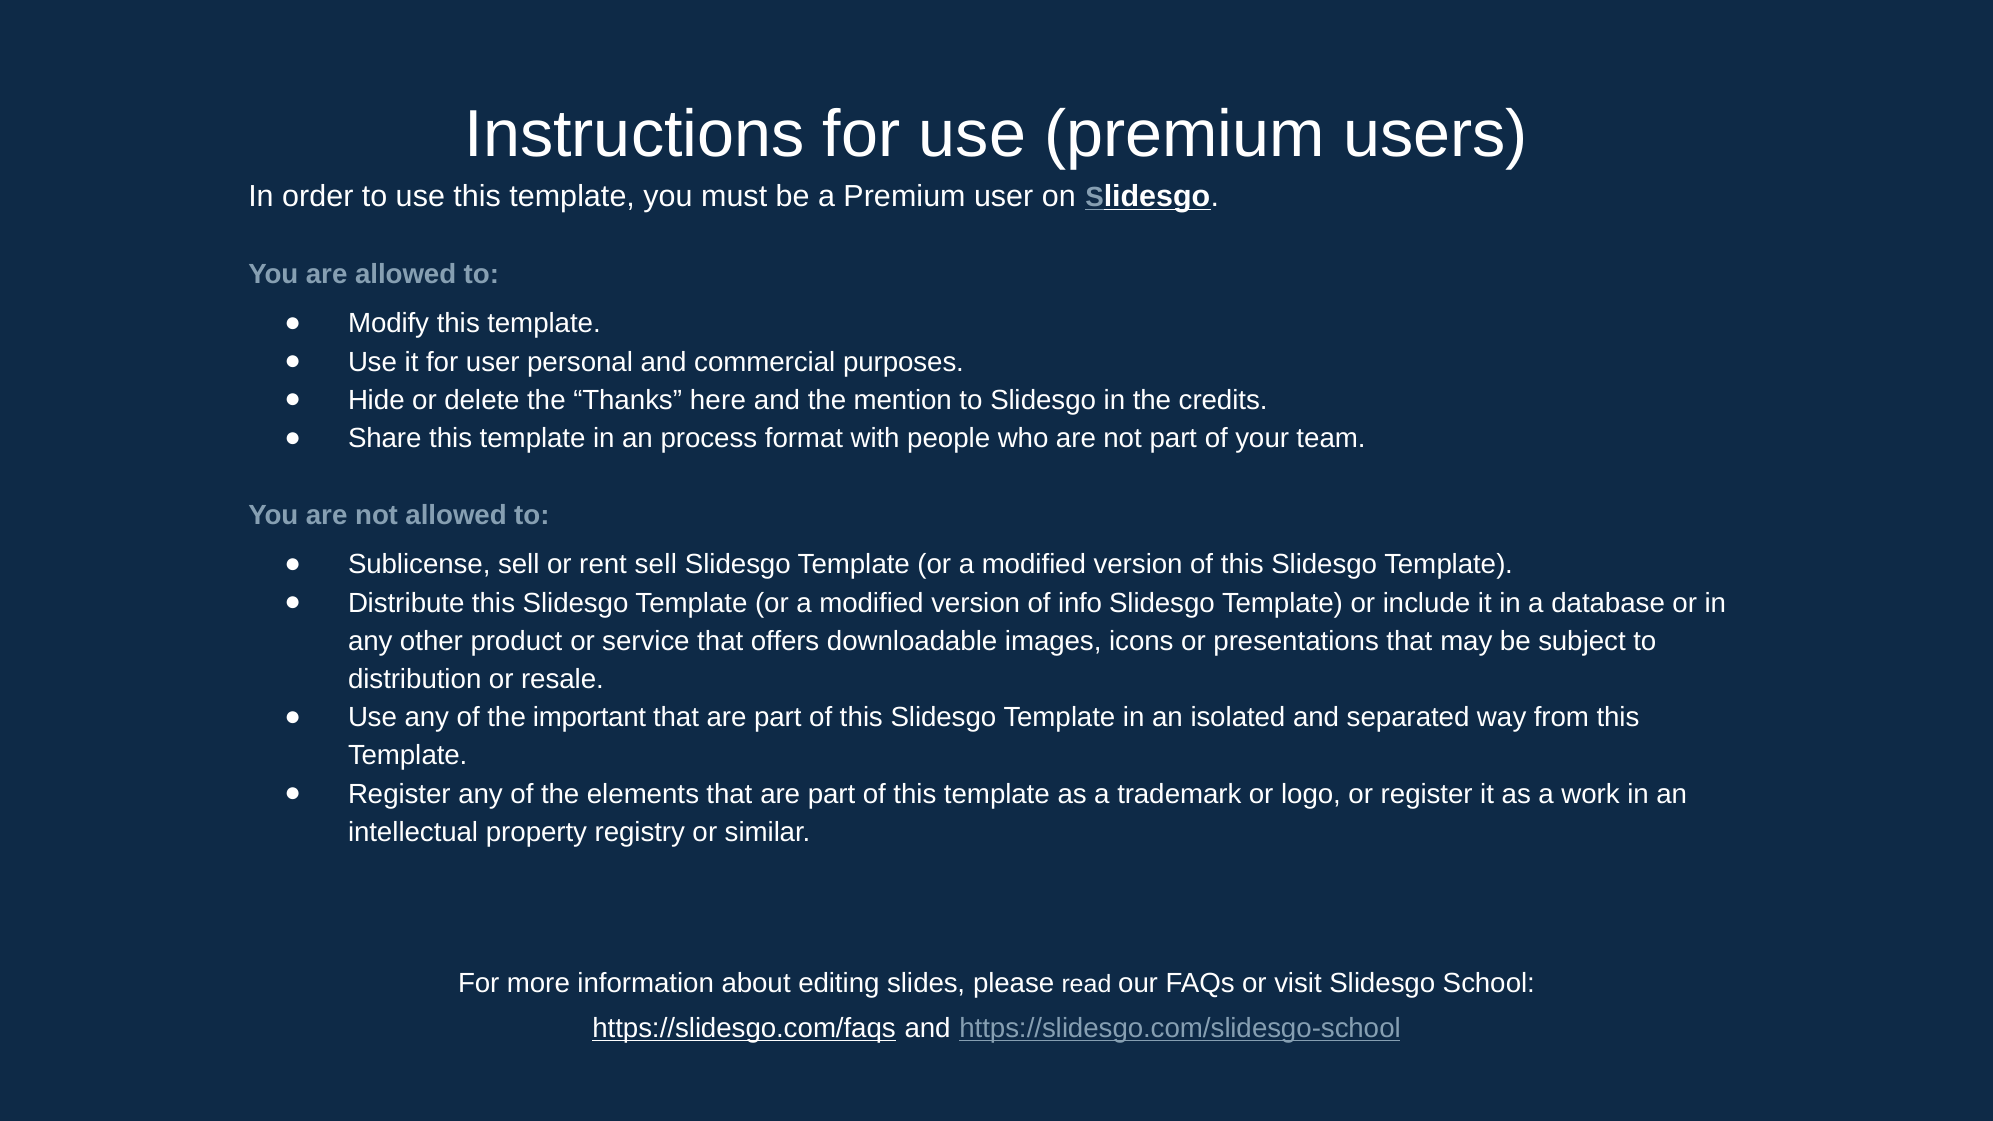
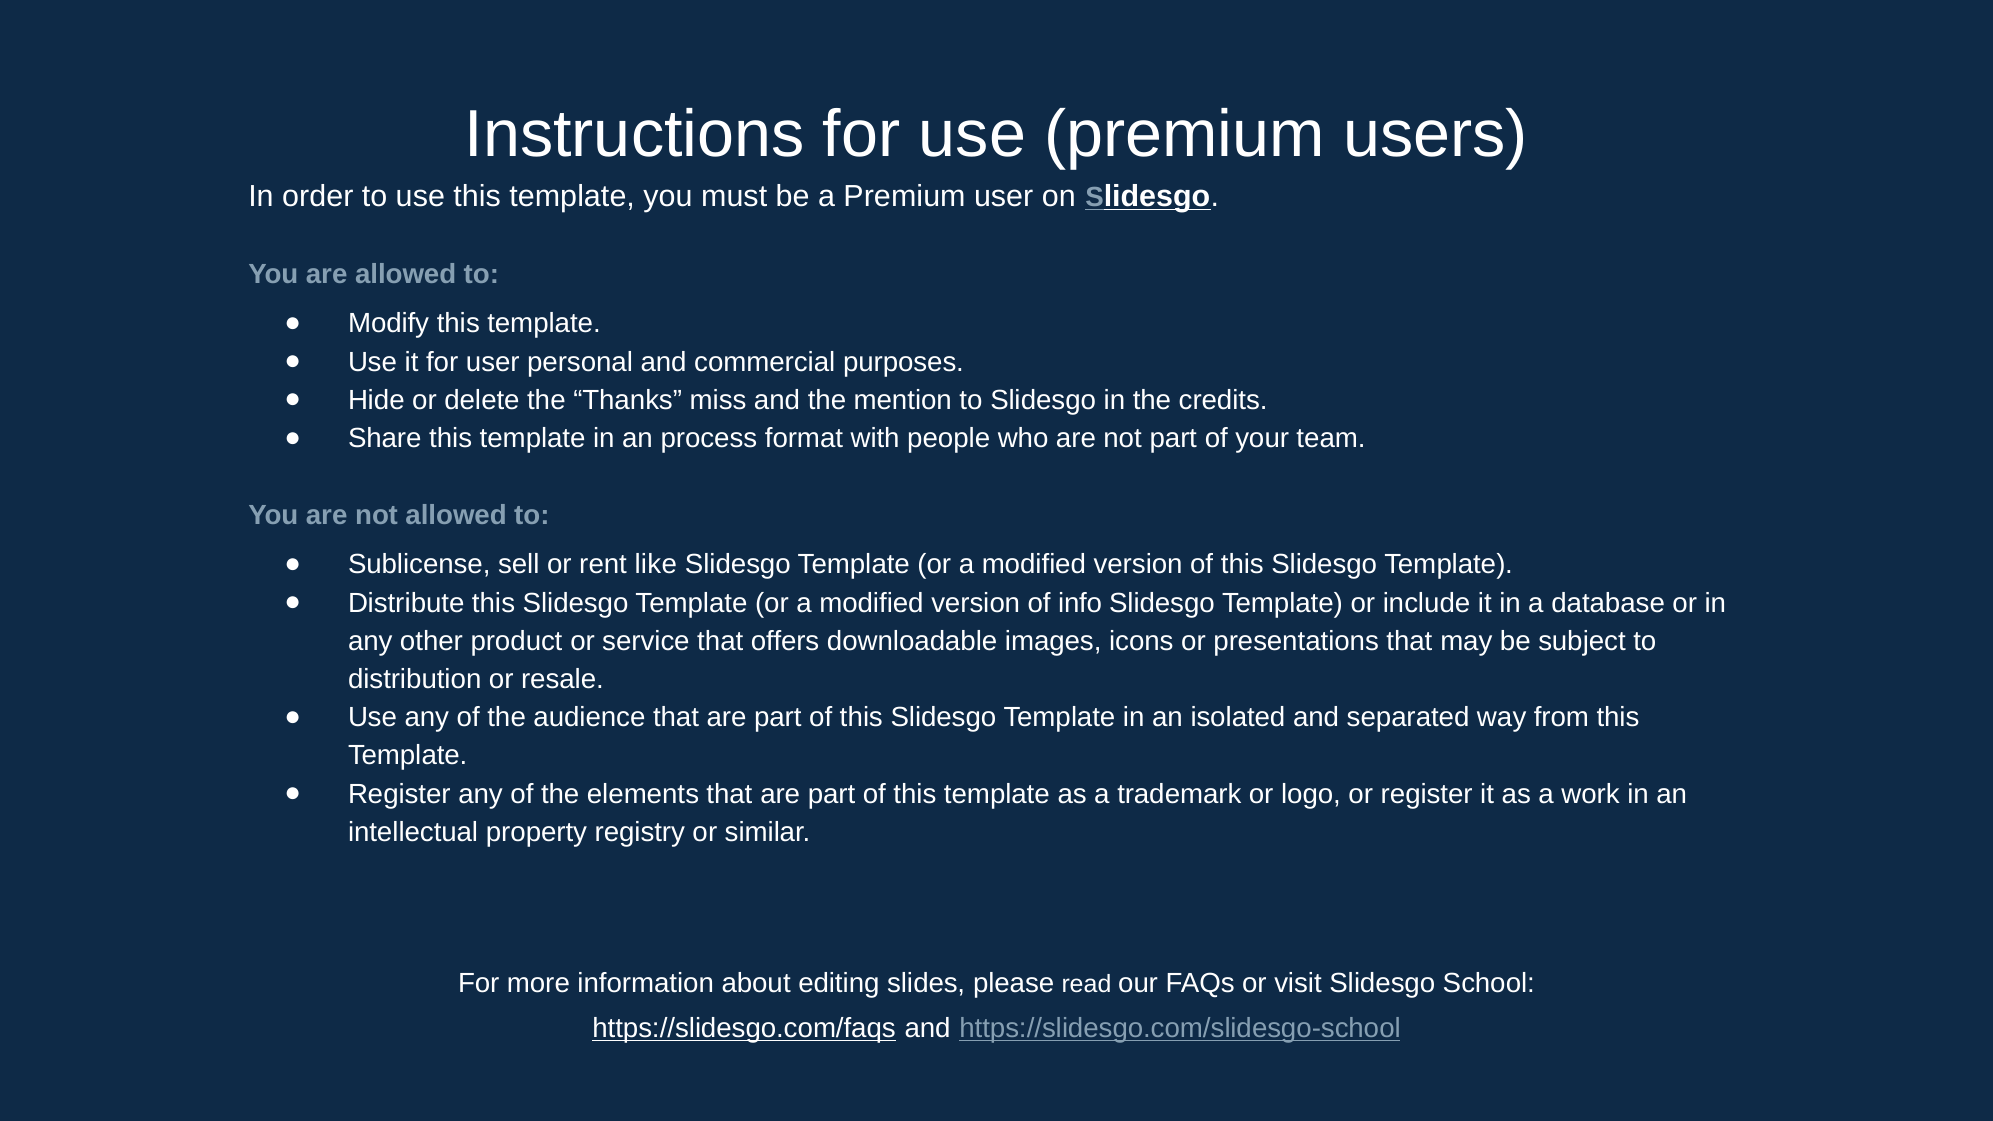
here: here -> miss
rent sell: sell -> like
important: important -> audience
